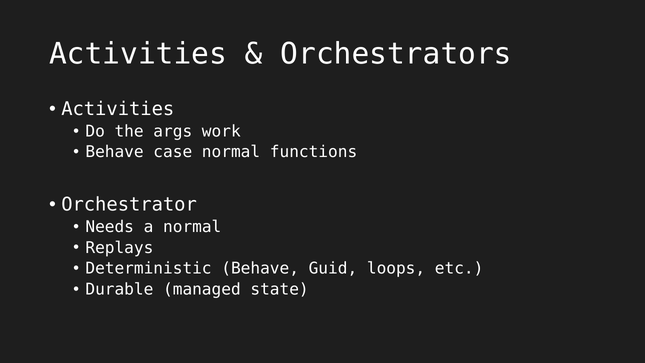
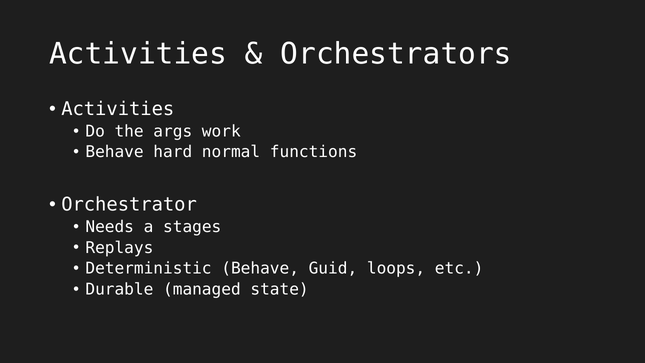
case: case -> hard
a normal: normal -> stages
